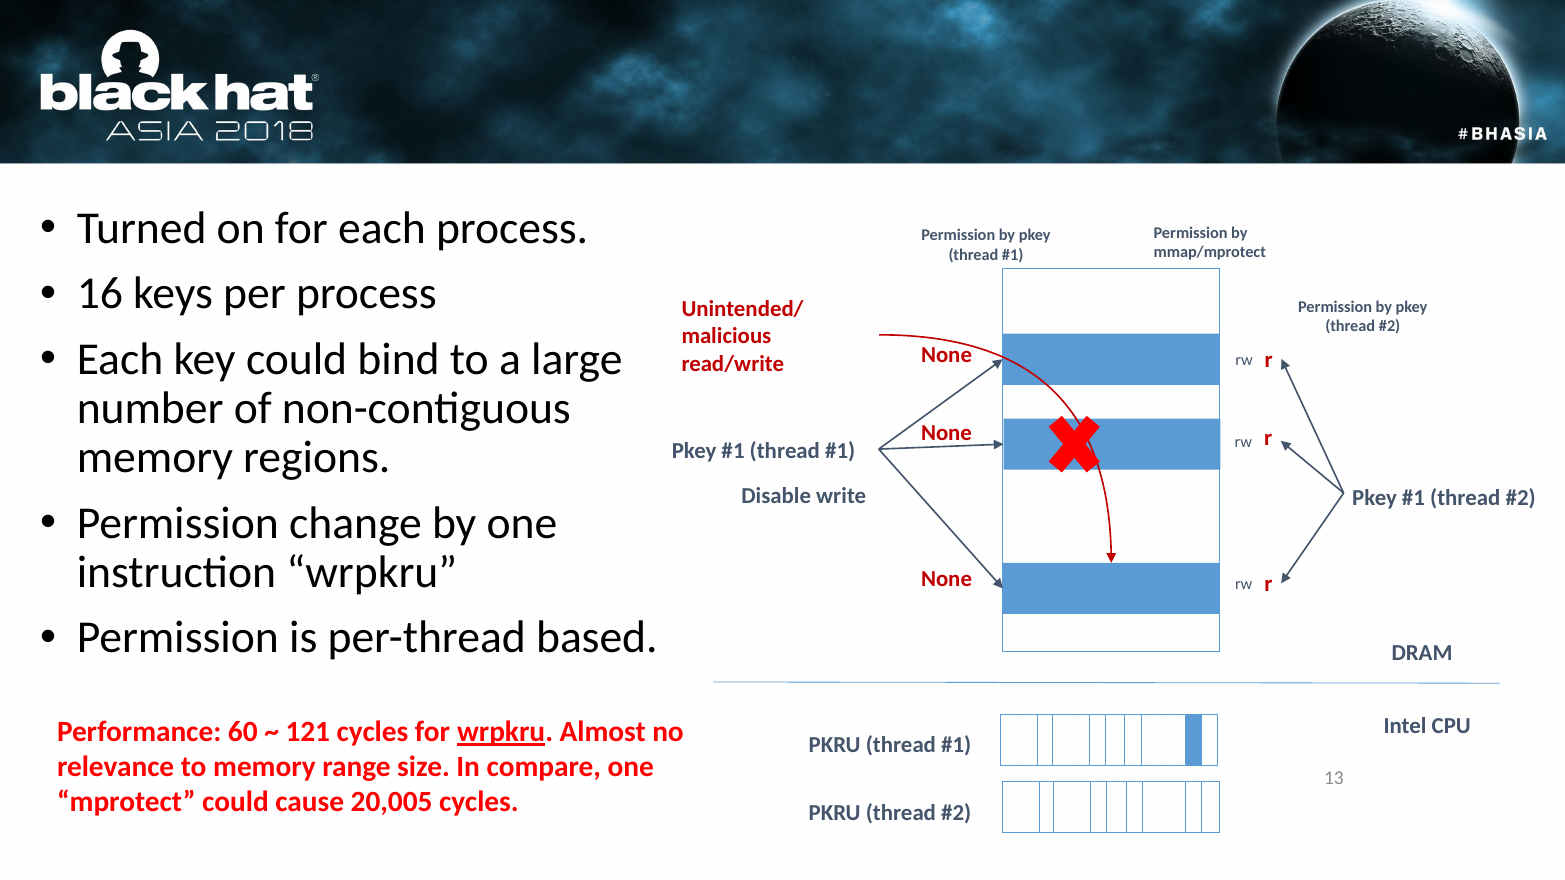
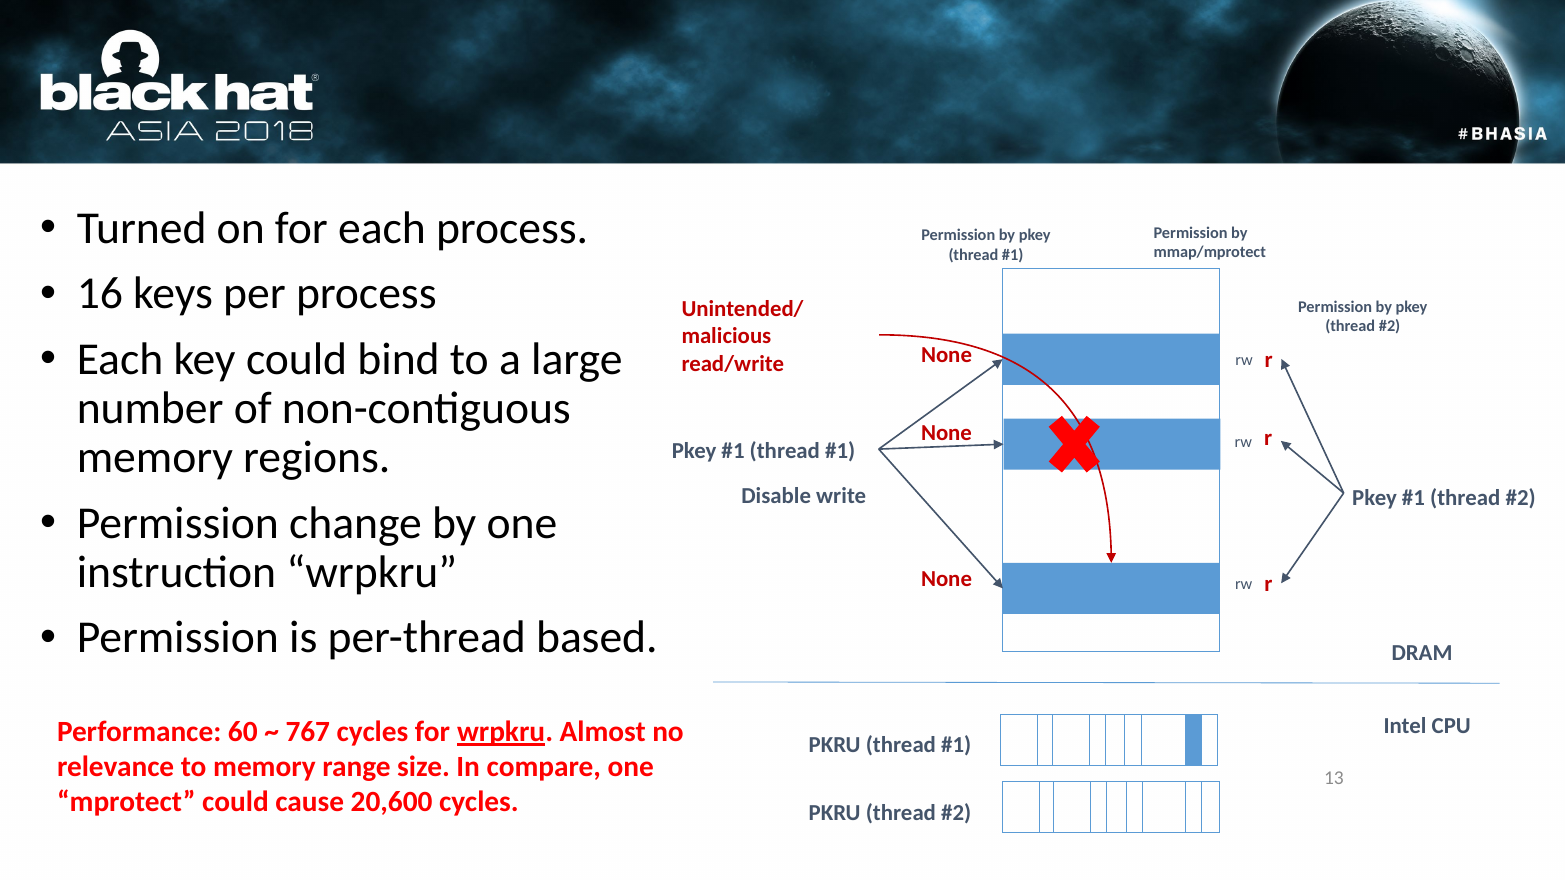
121: 121 -> 767
20,005: 20,005 -> 20,600
